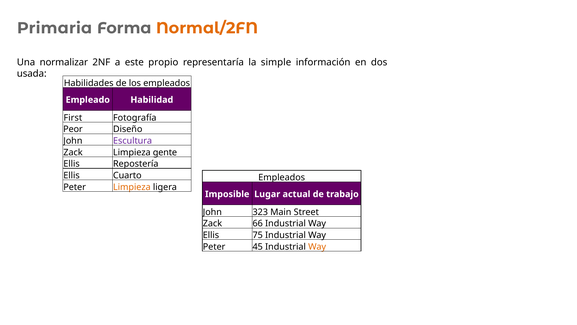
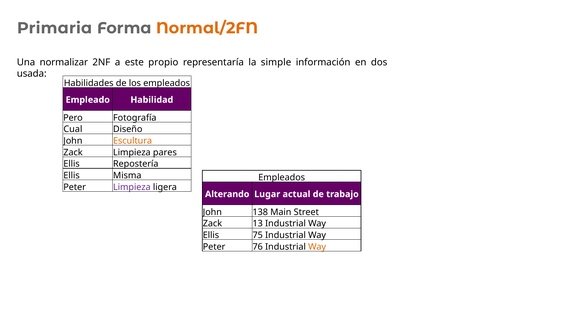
First: First -> Pero
Peor: Peor -> Cual
Escultura colour: purple -> orange
gente: gente -> pares
Cuarto: Cuarto -> Misma
Limpieza at (132, 187) colour: orange -> purple
Imposible: Imposible -> Alterando
323: 323 -> 138
66: 66 -> 13
45: 45 -> 76
